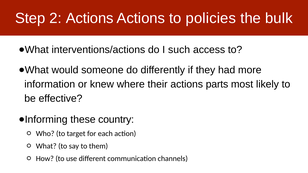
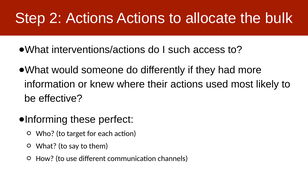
policies: policies -> allocate
parts: parts -> used
country: country -> perfect
